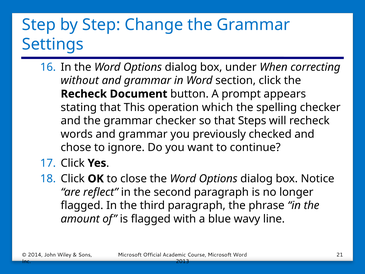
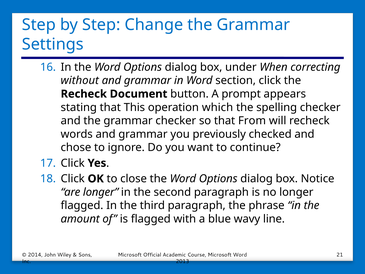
Steps: Steps -> From
are reflect: reflect -> longer
